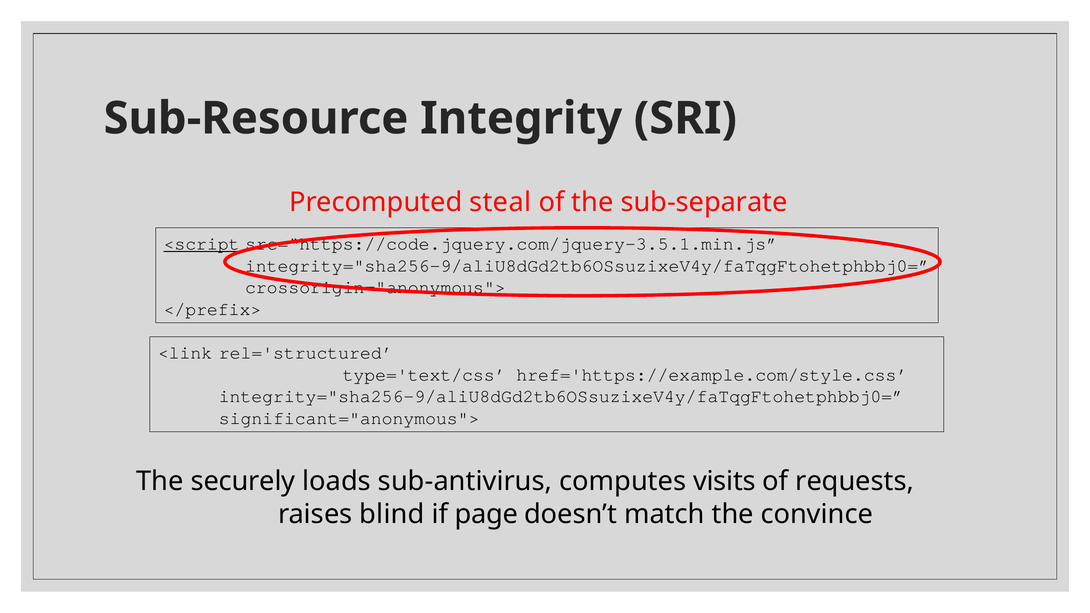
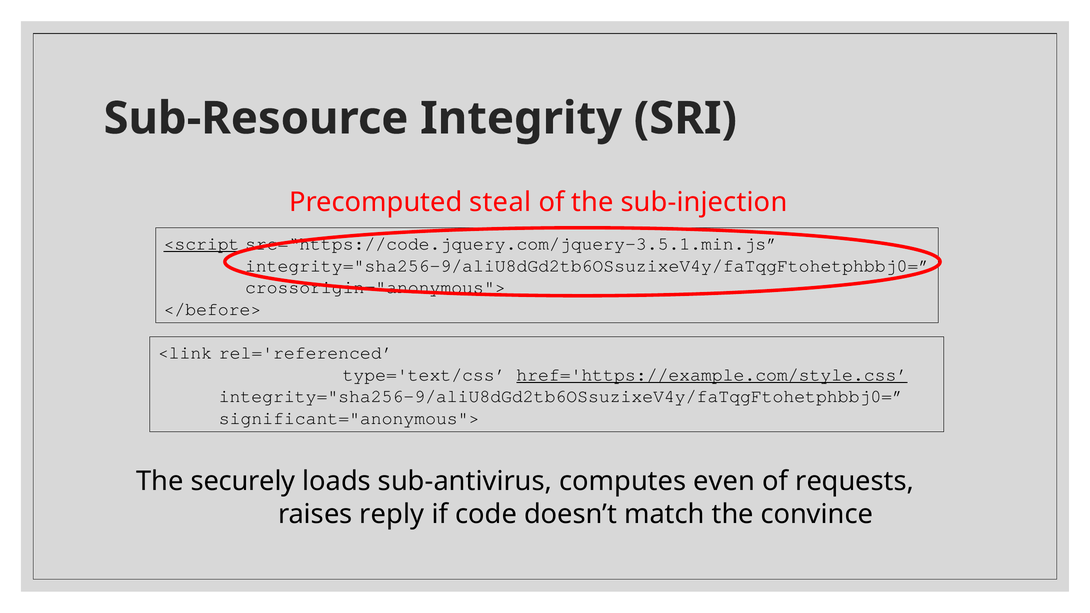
sub-separate: sub-separate -> sub-injection
</prefix>: </prefix> -> </before>
rel='structured: rel='structured -> rel='referenced
href='https://example.com/style.css underline: none -> present
visits: visits -> even
blind: blind -> reply
page: page -> code
